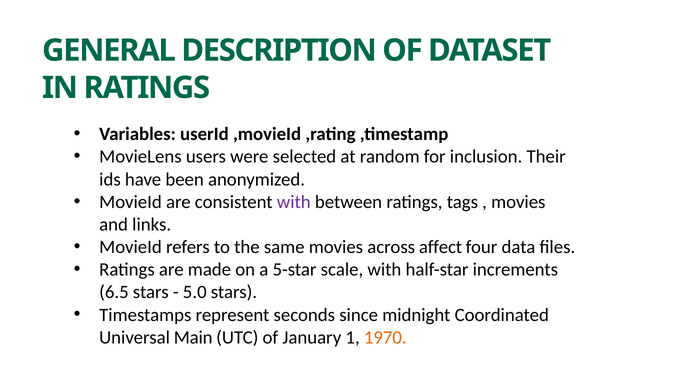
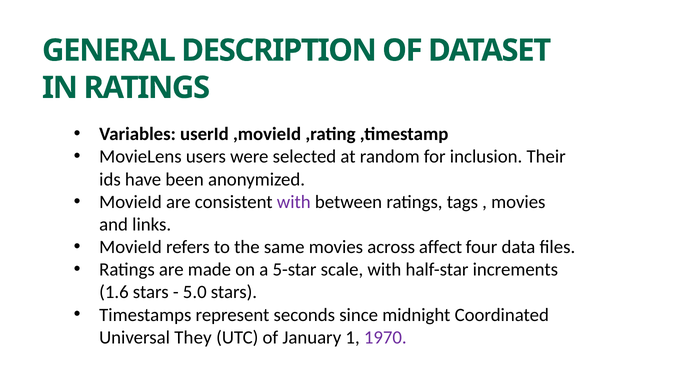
6.5: 6.5 -> 1.6
Main: Main -> They
1970 colour: orange -> purple
